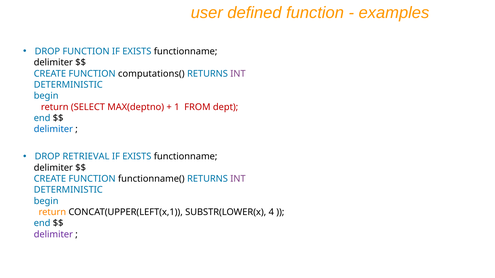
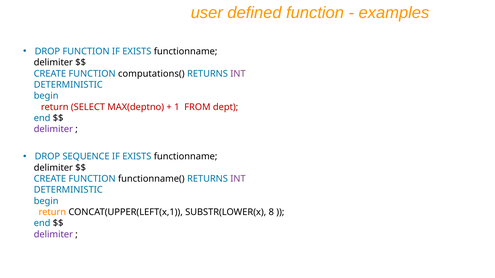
delimiter at (53, 129) colour: blue -> purple
RETRIEVAL: RETRIEVAL -> SEQUENCE
4: 4 -> 8
